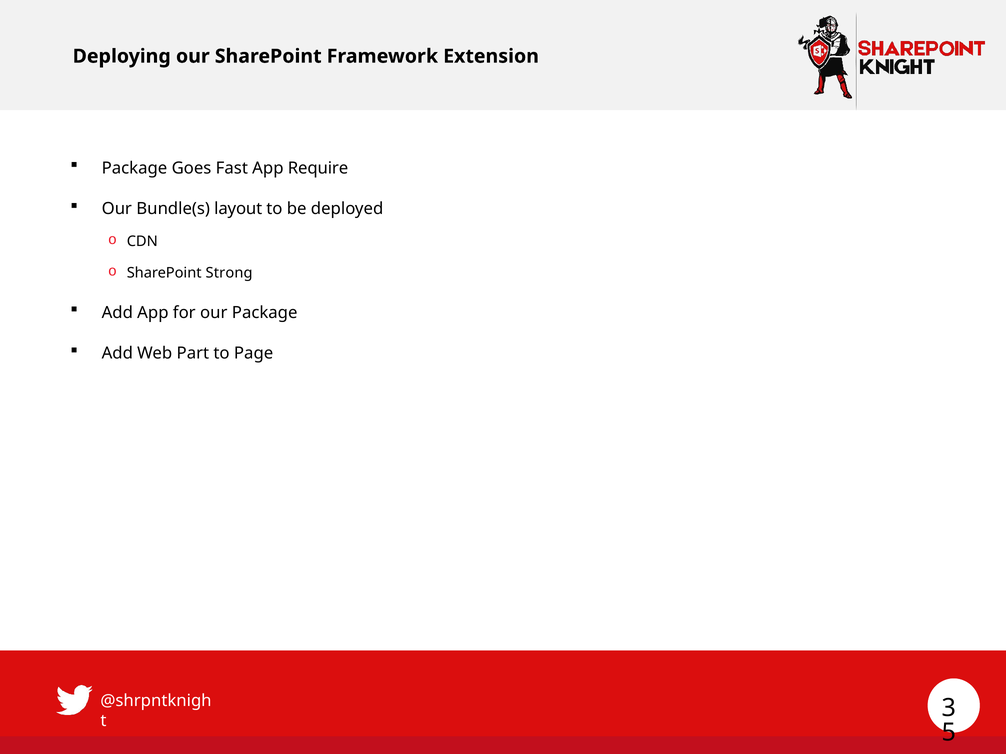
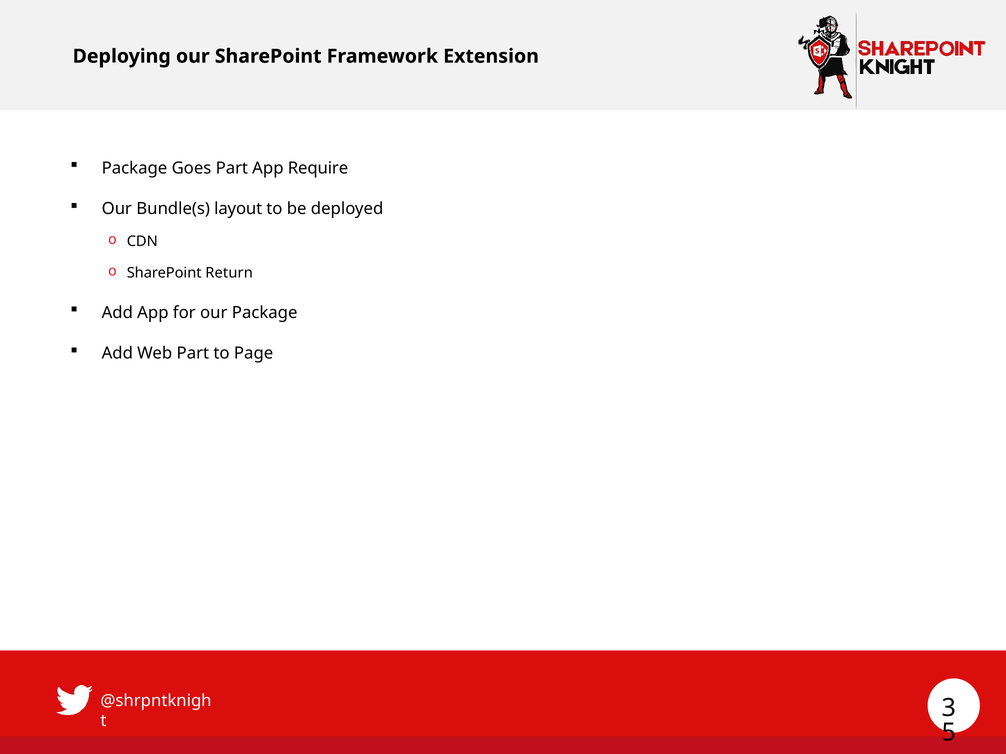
Goes Fast: Fast -> Part
Strong: Strong -> Return
